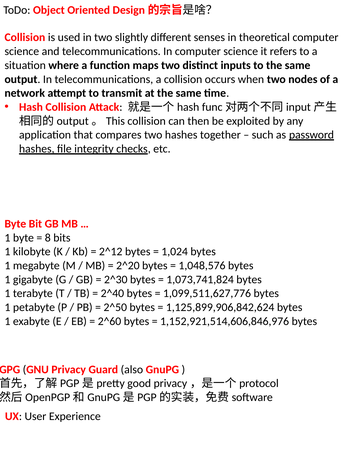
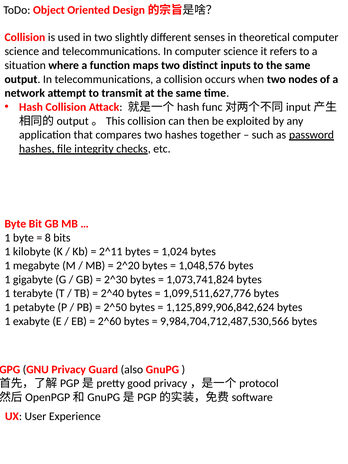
2^12: 2^12 -> 2^11
1,152,921,514,606,846,976: 1,152,921,514,606,846,976 -> 9,984,704,712,487,530,566
